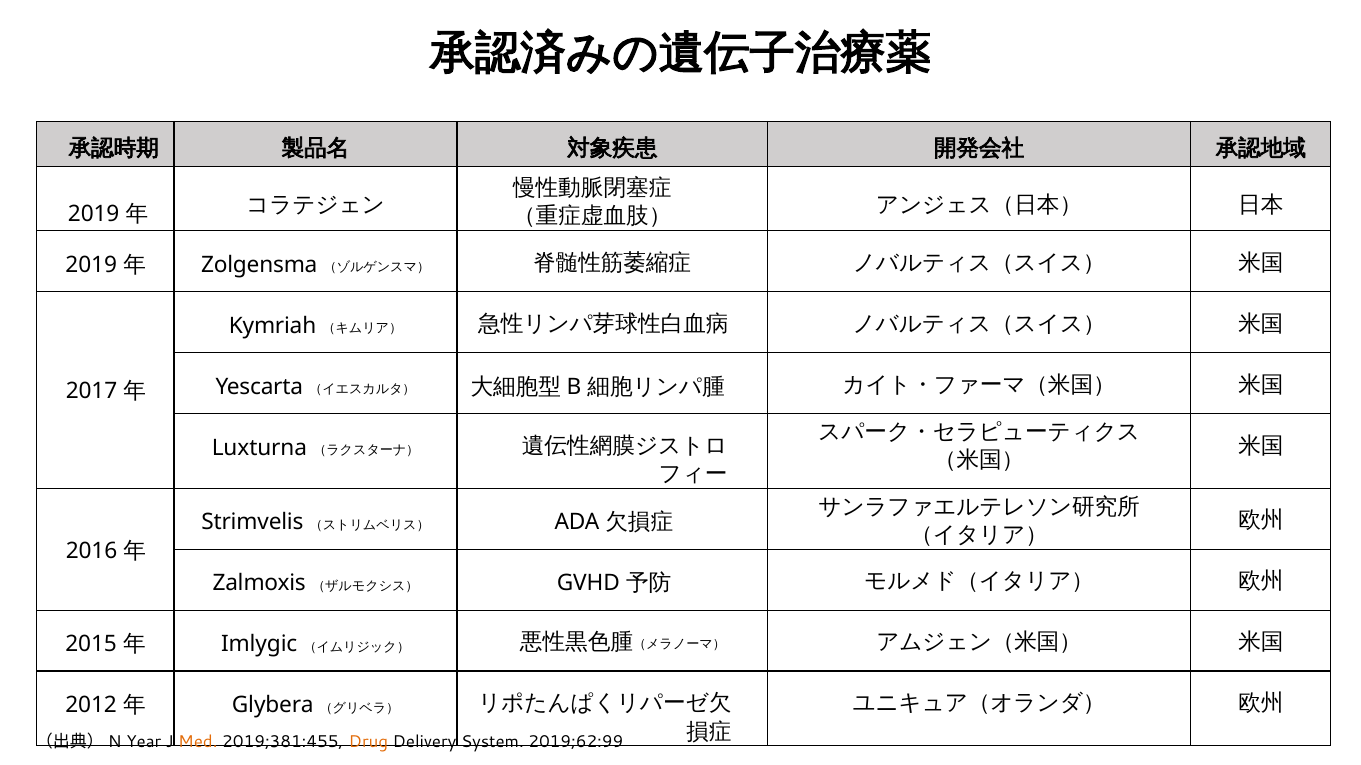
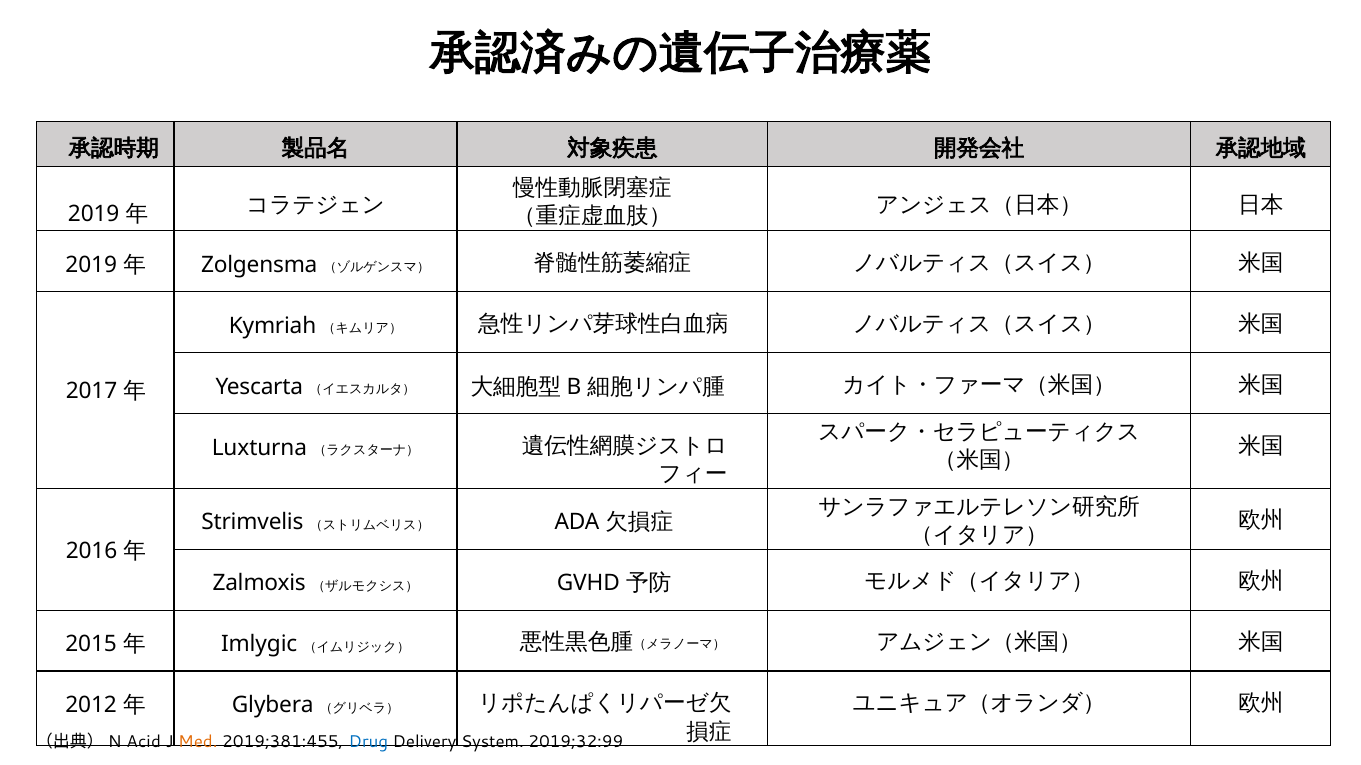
Year: Year -> Acid
Drug colour: orange -> blue
2019;62:99: 2019;62:99 -> 2019;32:99
